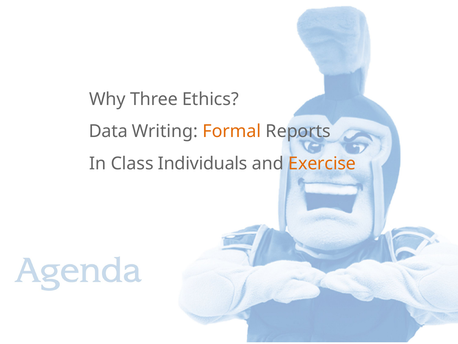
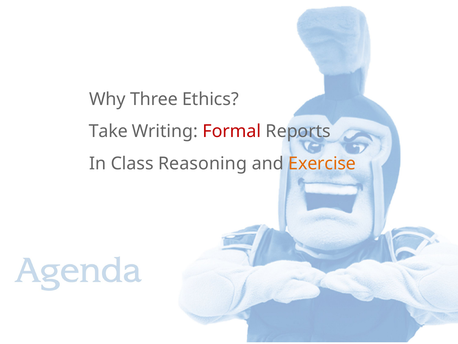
Data: Data -> Take
Formal colour: orange -> red
Individuals: Individuals -> Reasoning
